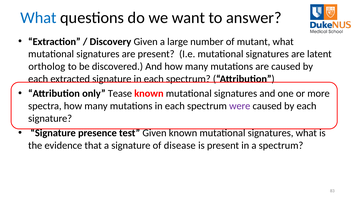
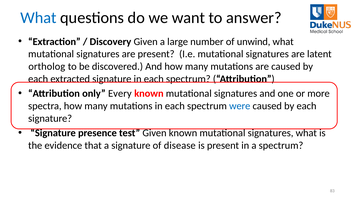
mutant: mutant -> unwind
Tease: Tease -> Every
were colour: purple -> blue
